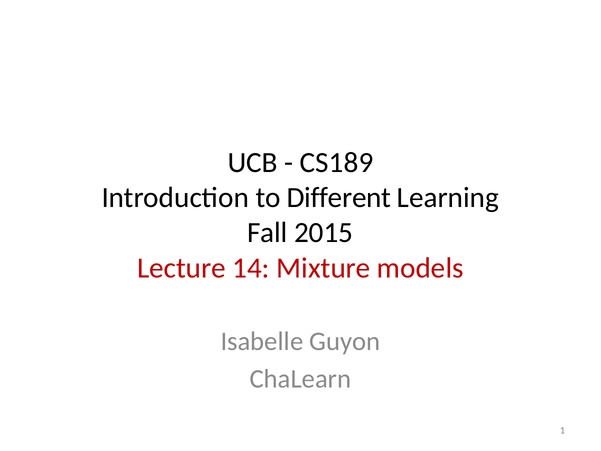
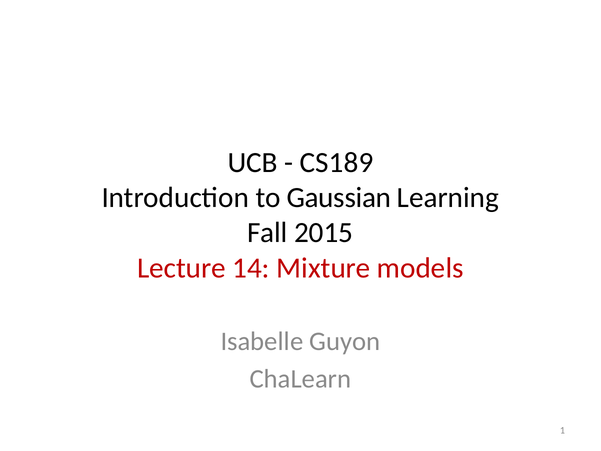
Different: Different -> Gaussian
